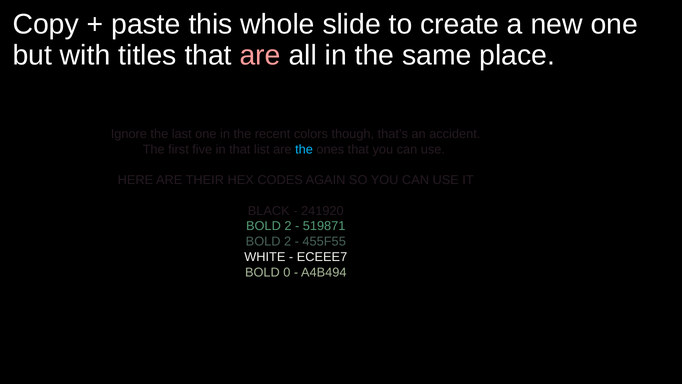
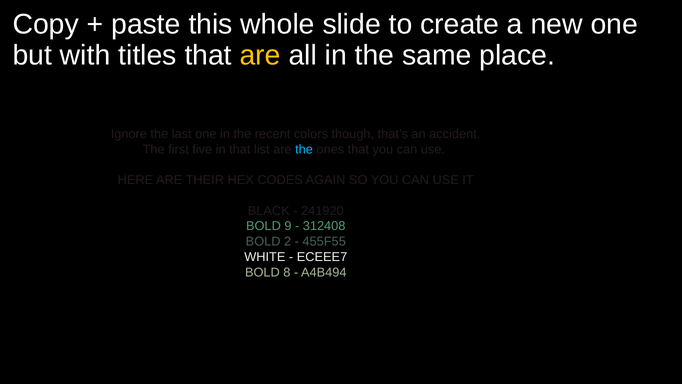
are at (260, 55) colour: pink -> yellow
2 at (288, 226): 2 -> 9
519871: 519871 -> 312408
0: 0 -> 8
